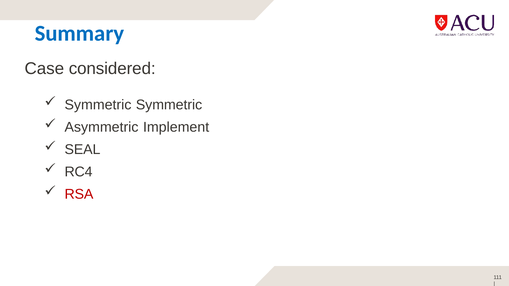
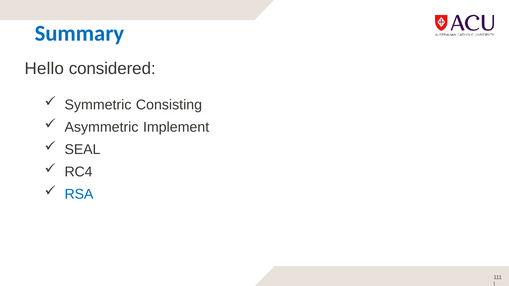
Case: Case -> Hello
Symmetric Symmetric: Symmetric -> Consisting
RSA colour: red -> blue
